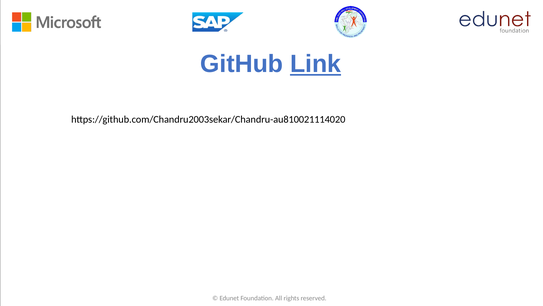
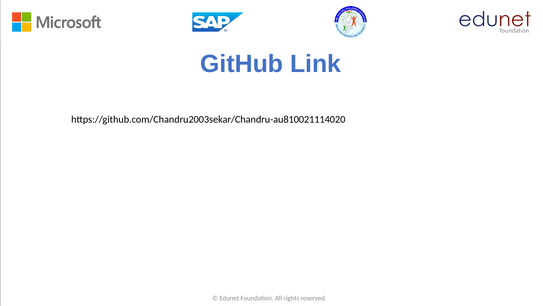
Link underline: present -> none
